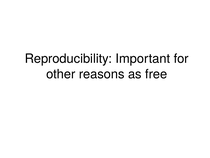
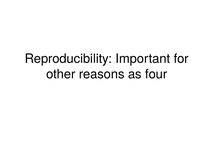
free: free -> four
